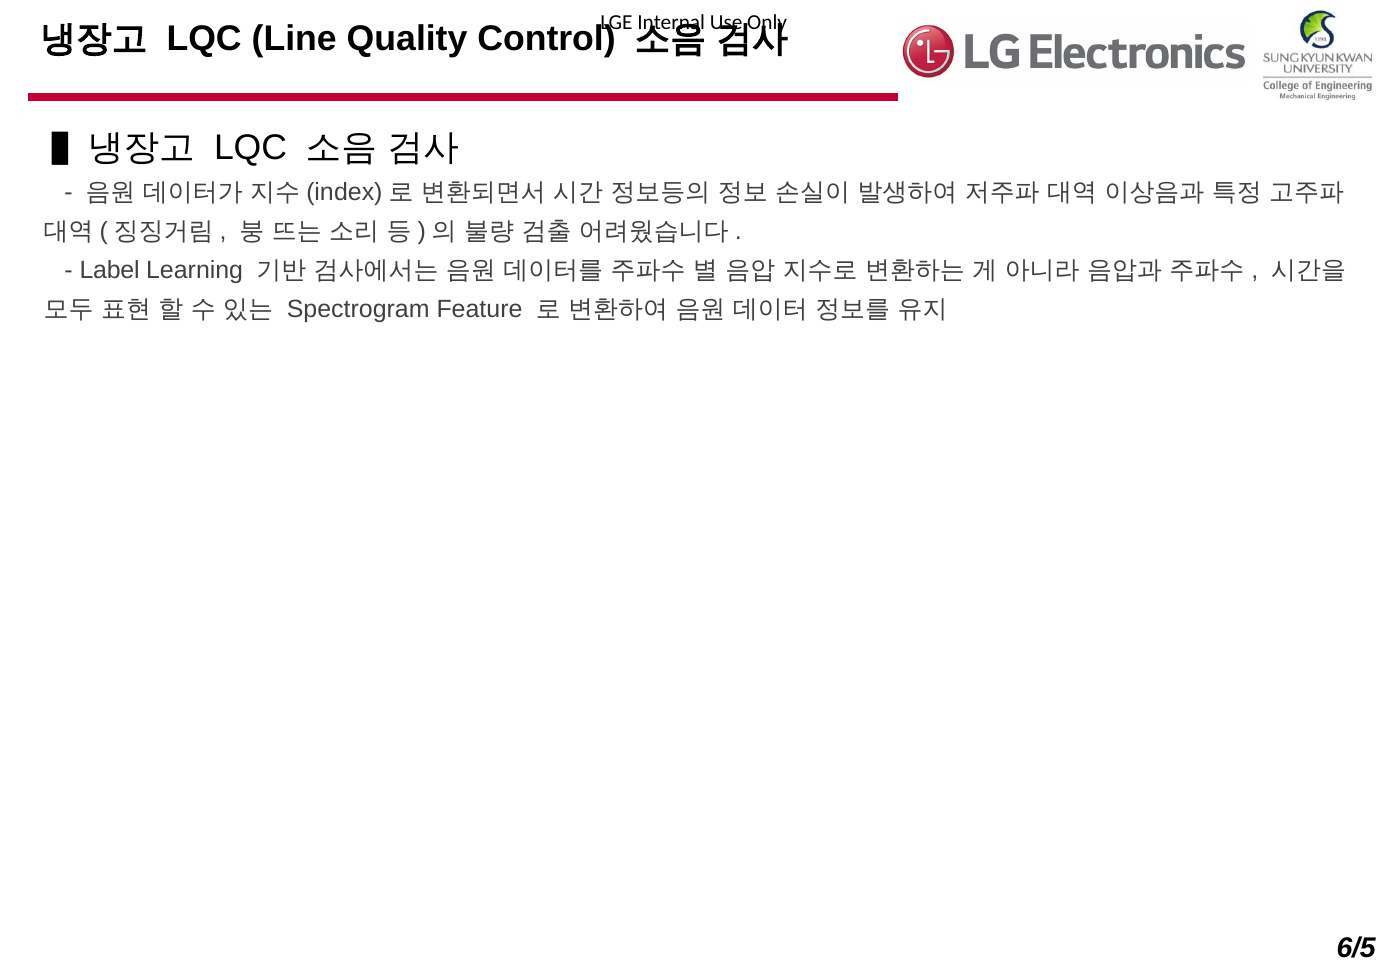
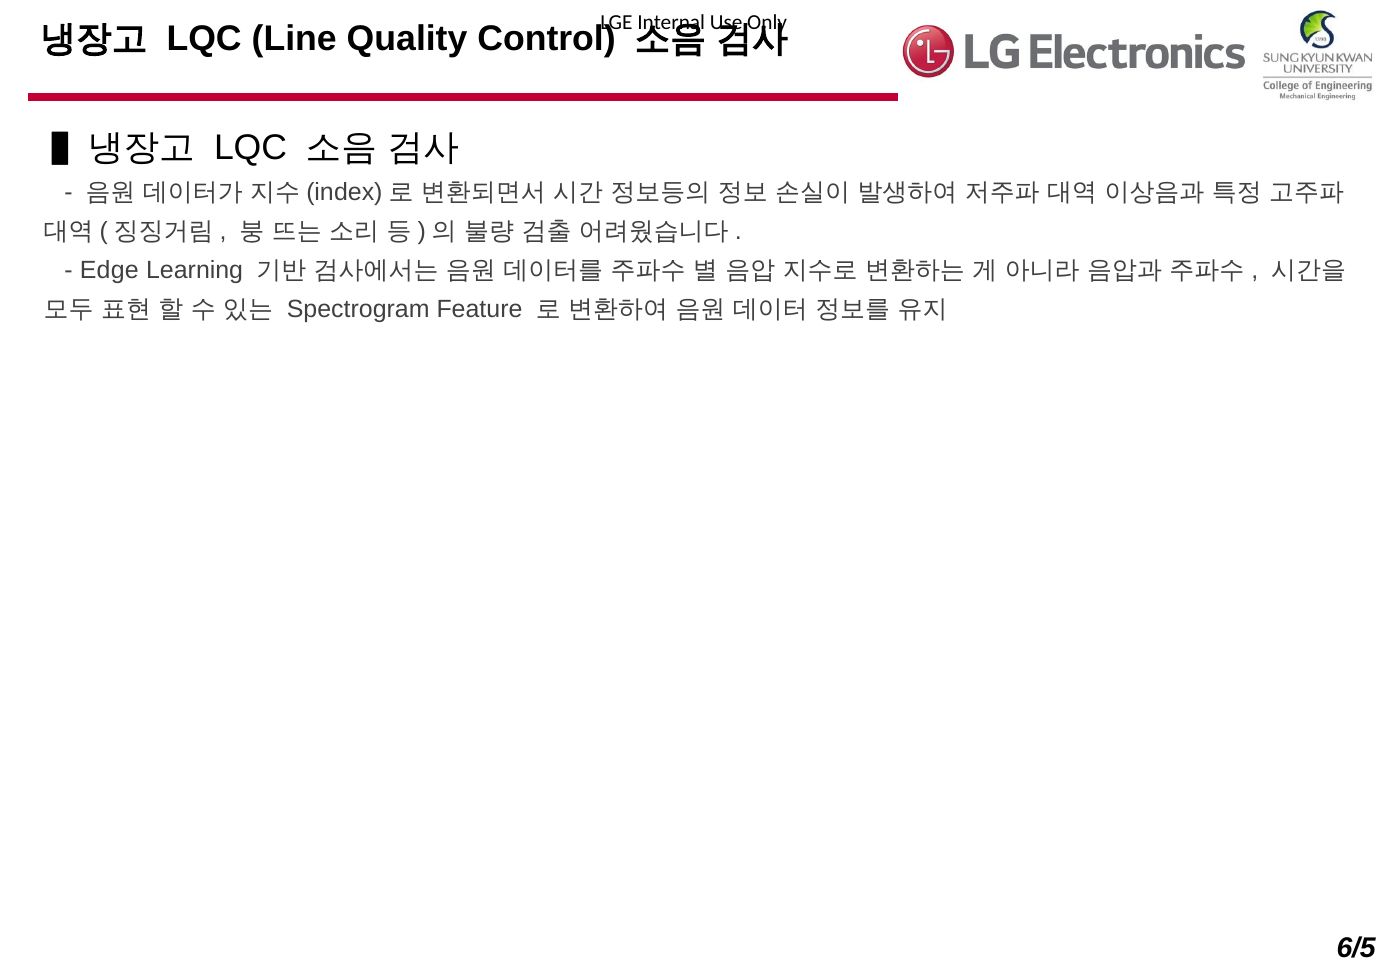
Label: Label -> Edge
